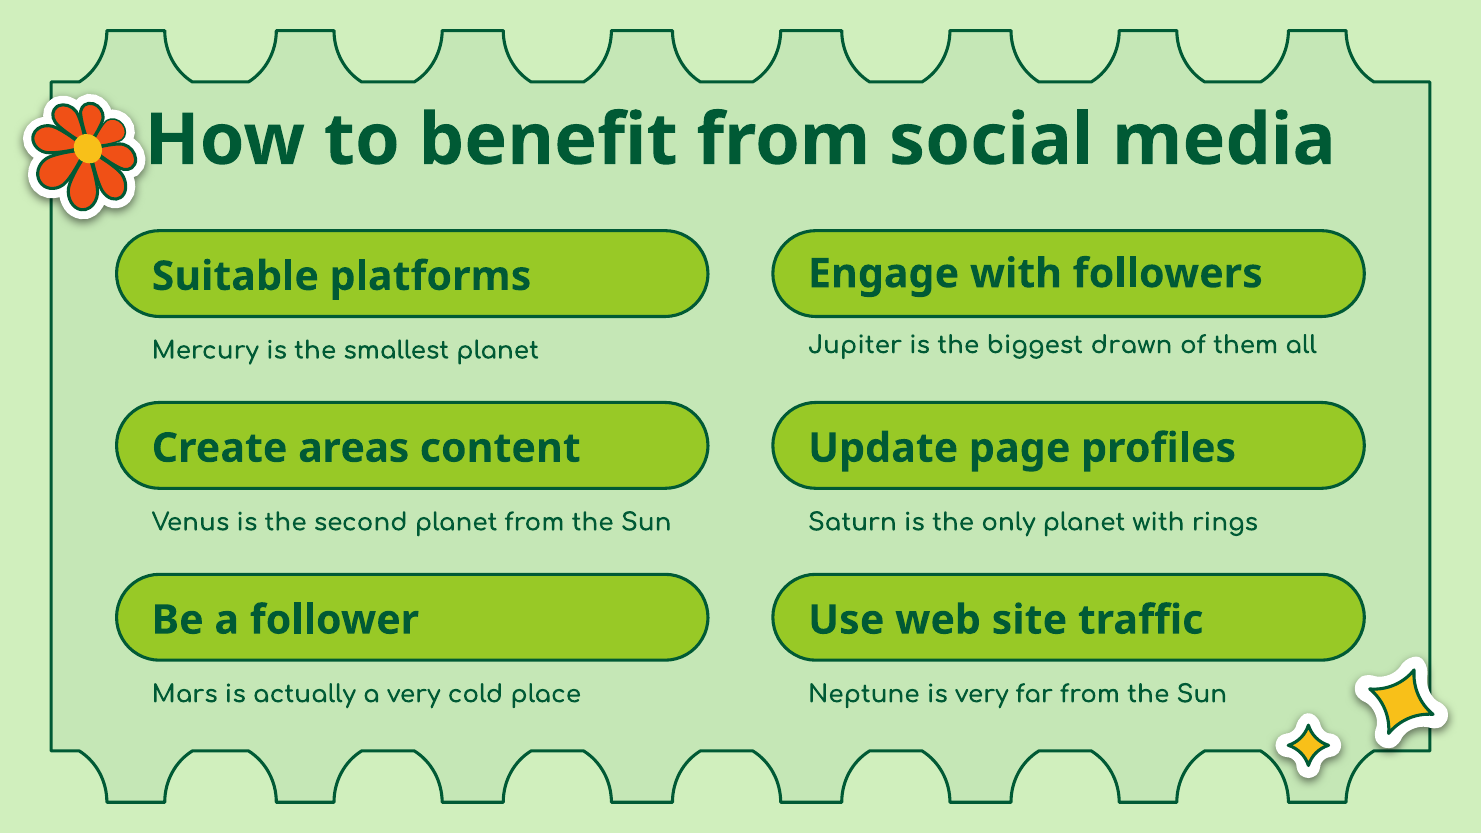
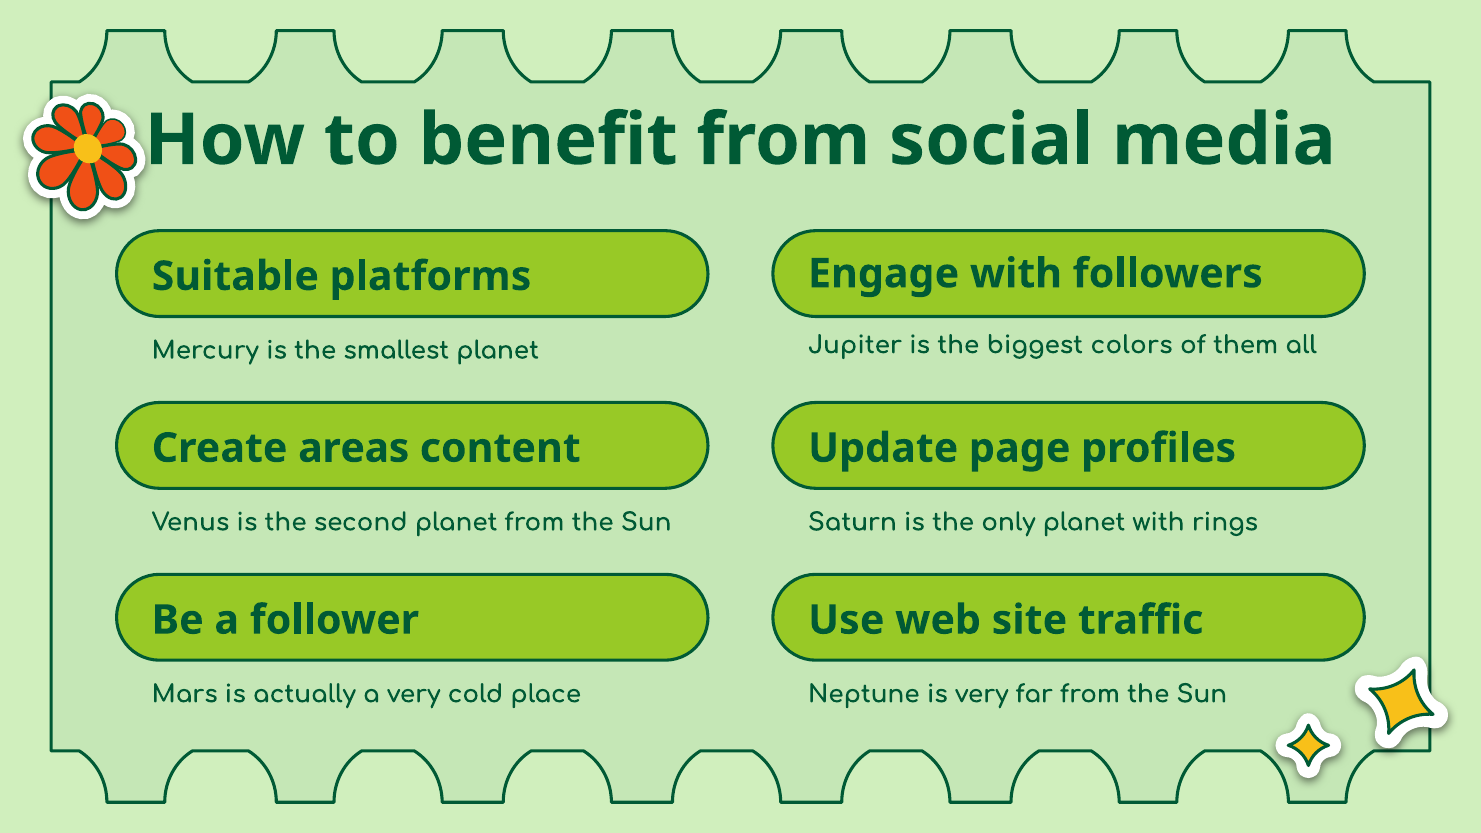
drawn: drawn -> colors
